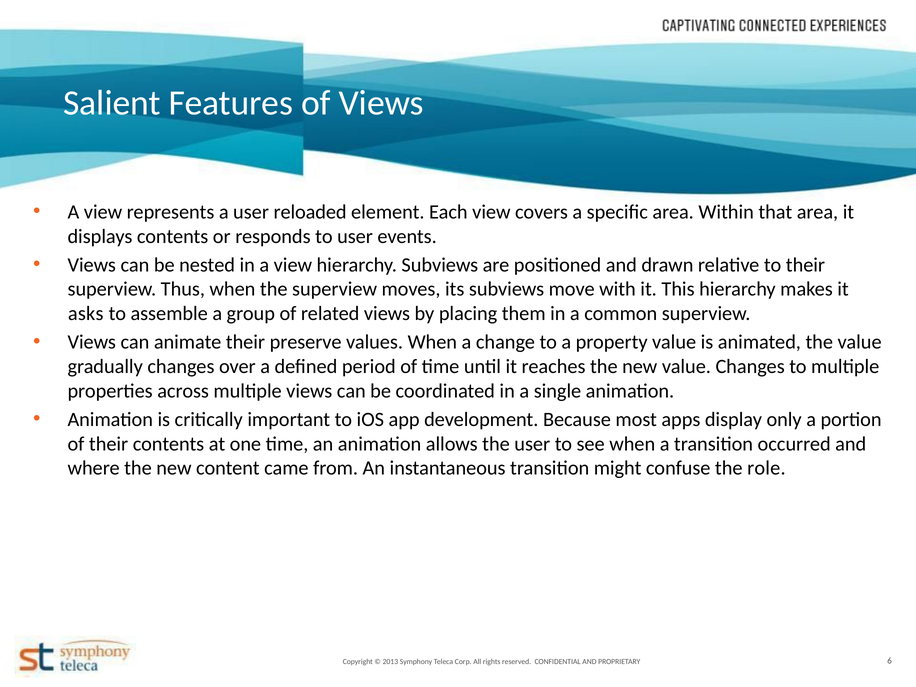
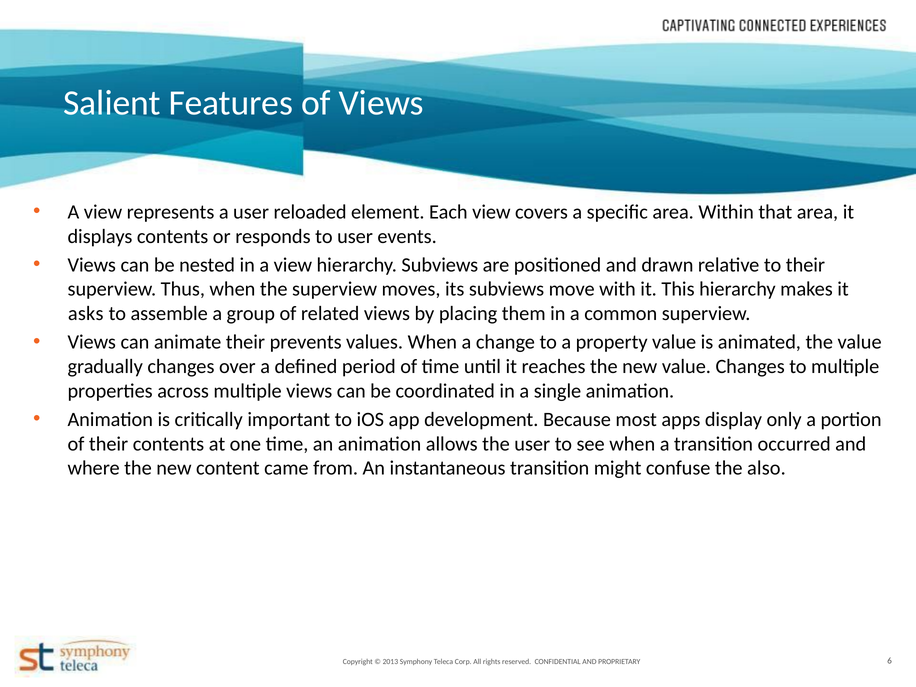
preserve: preserve -> prevents
role: role -> also
